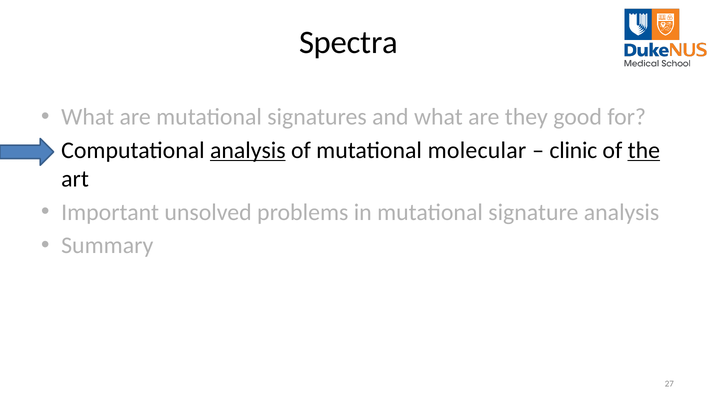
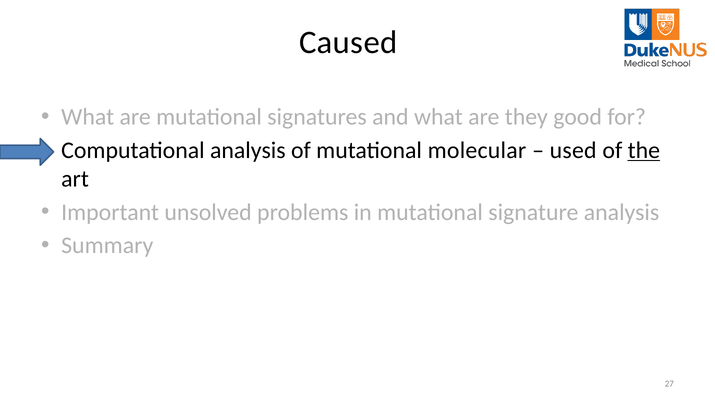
Spectra: Spectra -> Caused
analysis at (248, 150) underline: present -> none
clinic: clinic -> used
